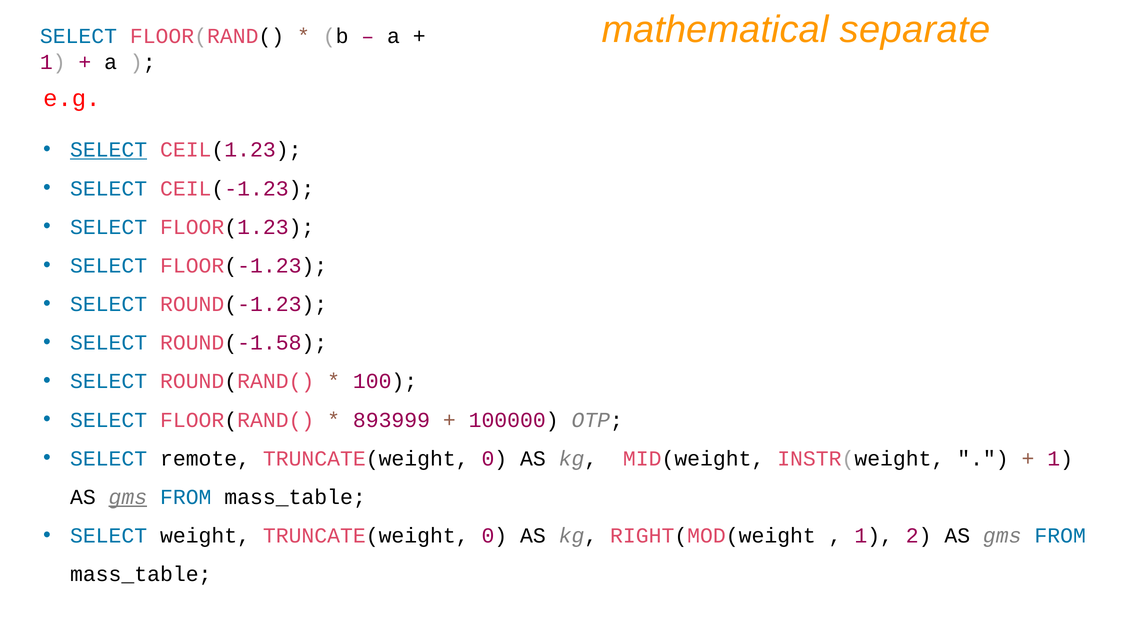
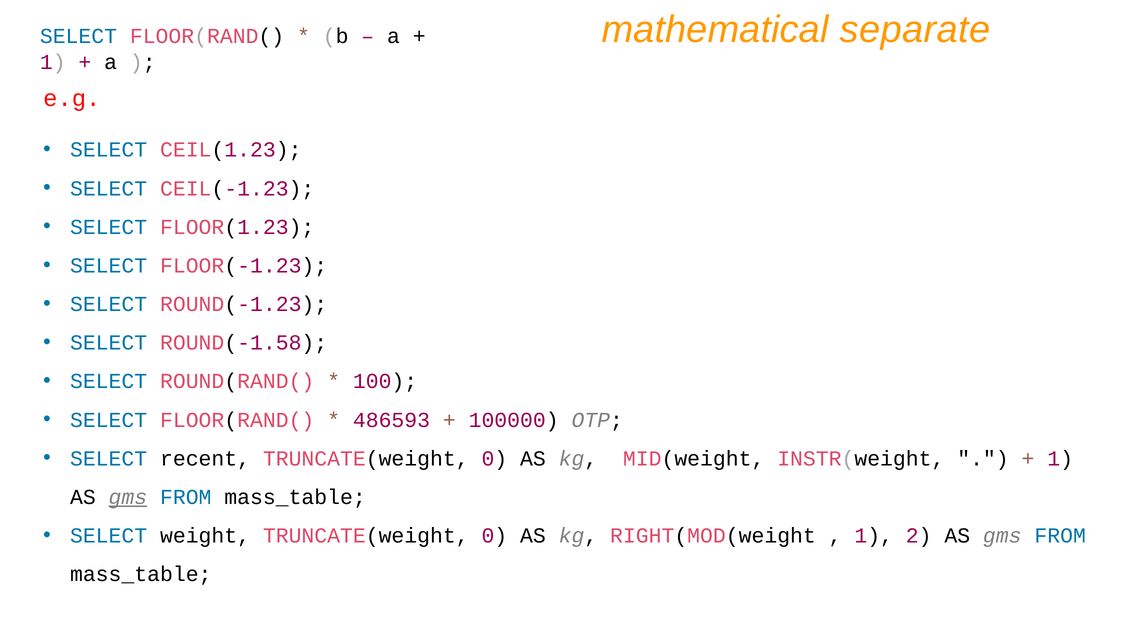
SELECT at (109, 150) underline: present -> none
893999: 893999 -> 486593
remote: remote -> recent
